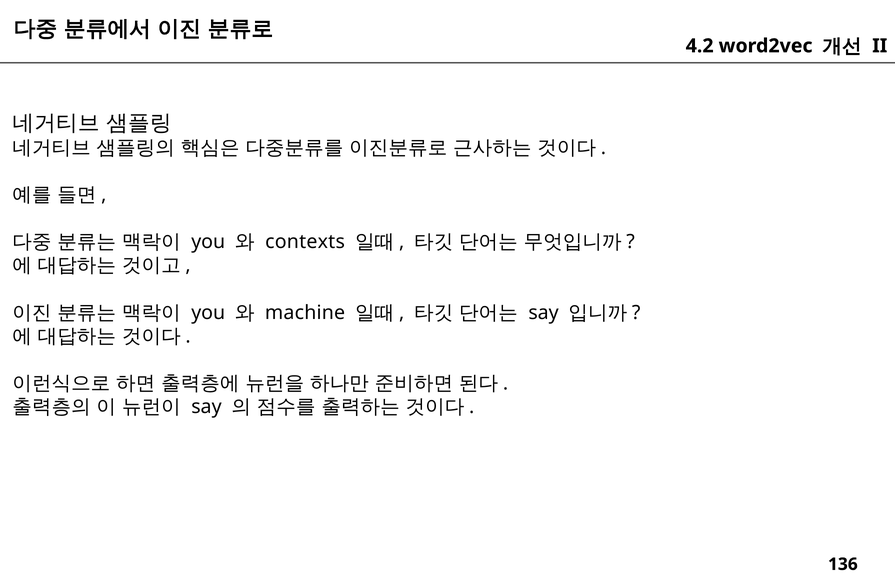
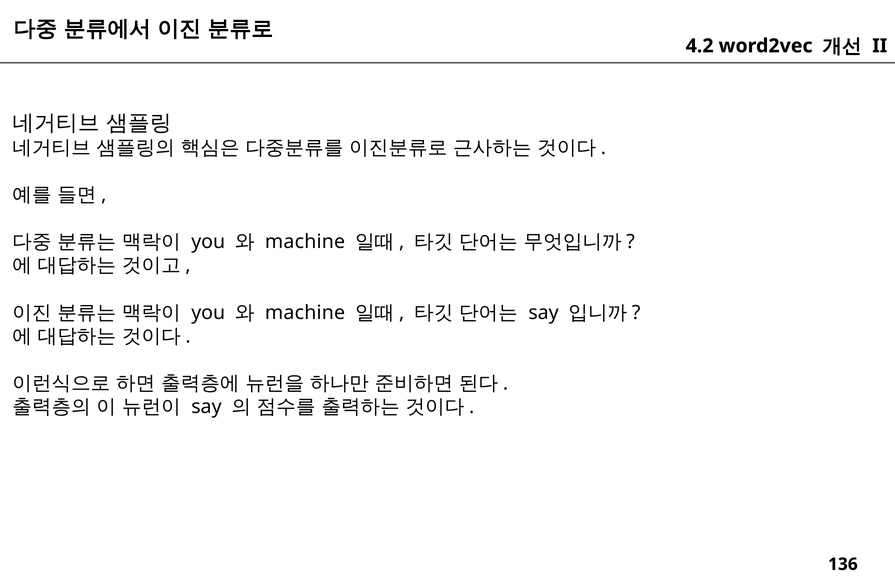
contexts at (305, 242): contexts -> machine
